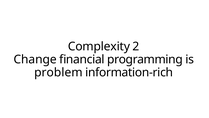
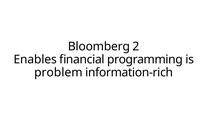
Complexity: Complexity -> Bloomberg
Change: Change -> Enables
